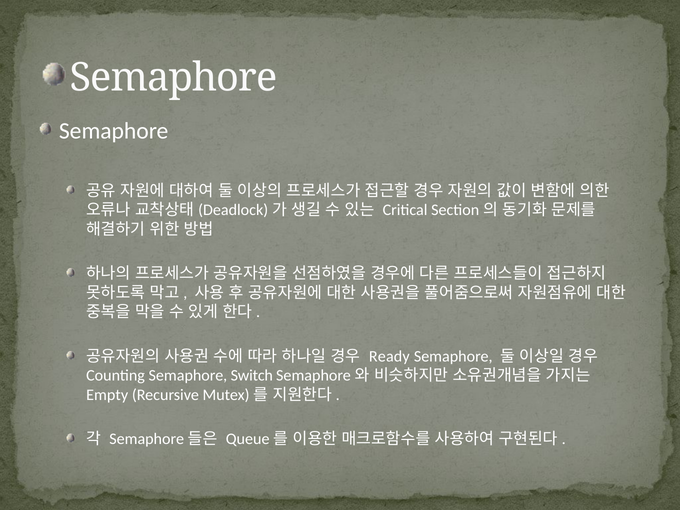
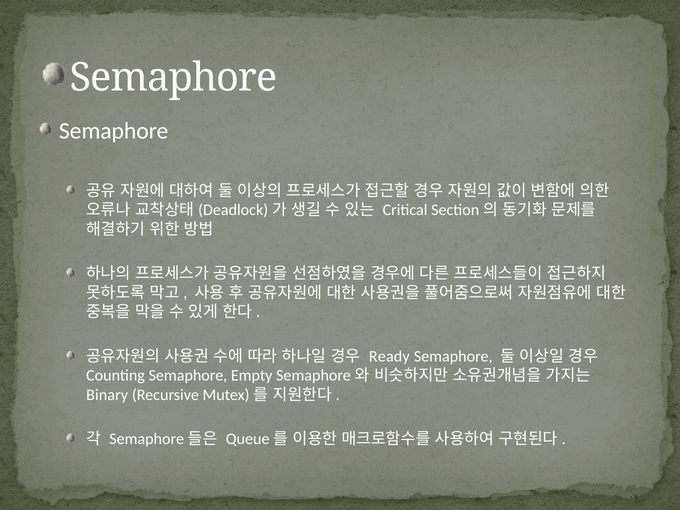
Switch: Switch -> Empty
Empty: Empty -> Binary
